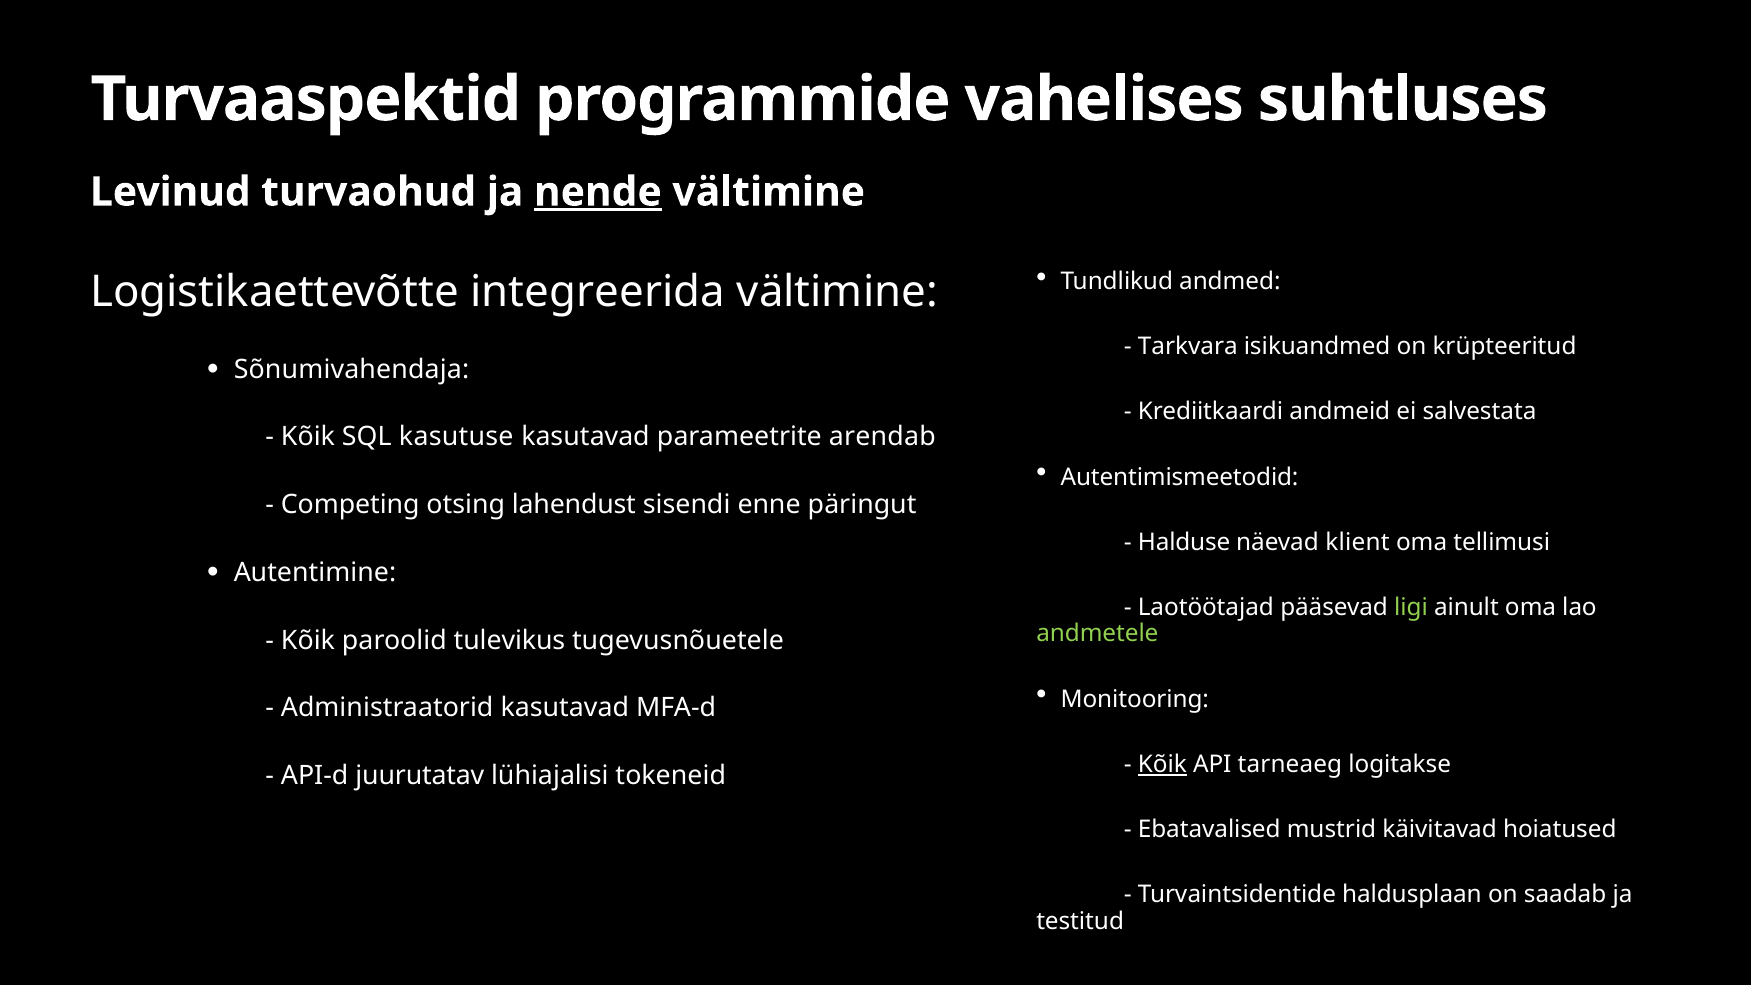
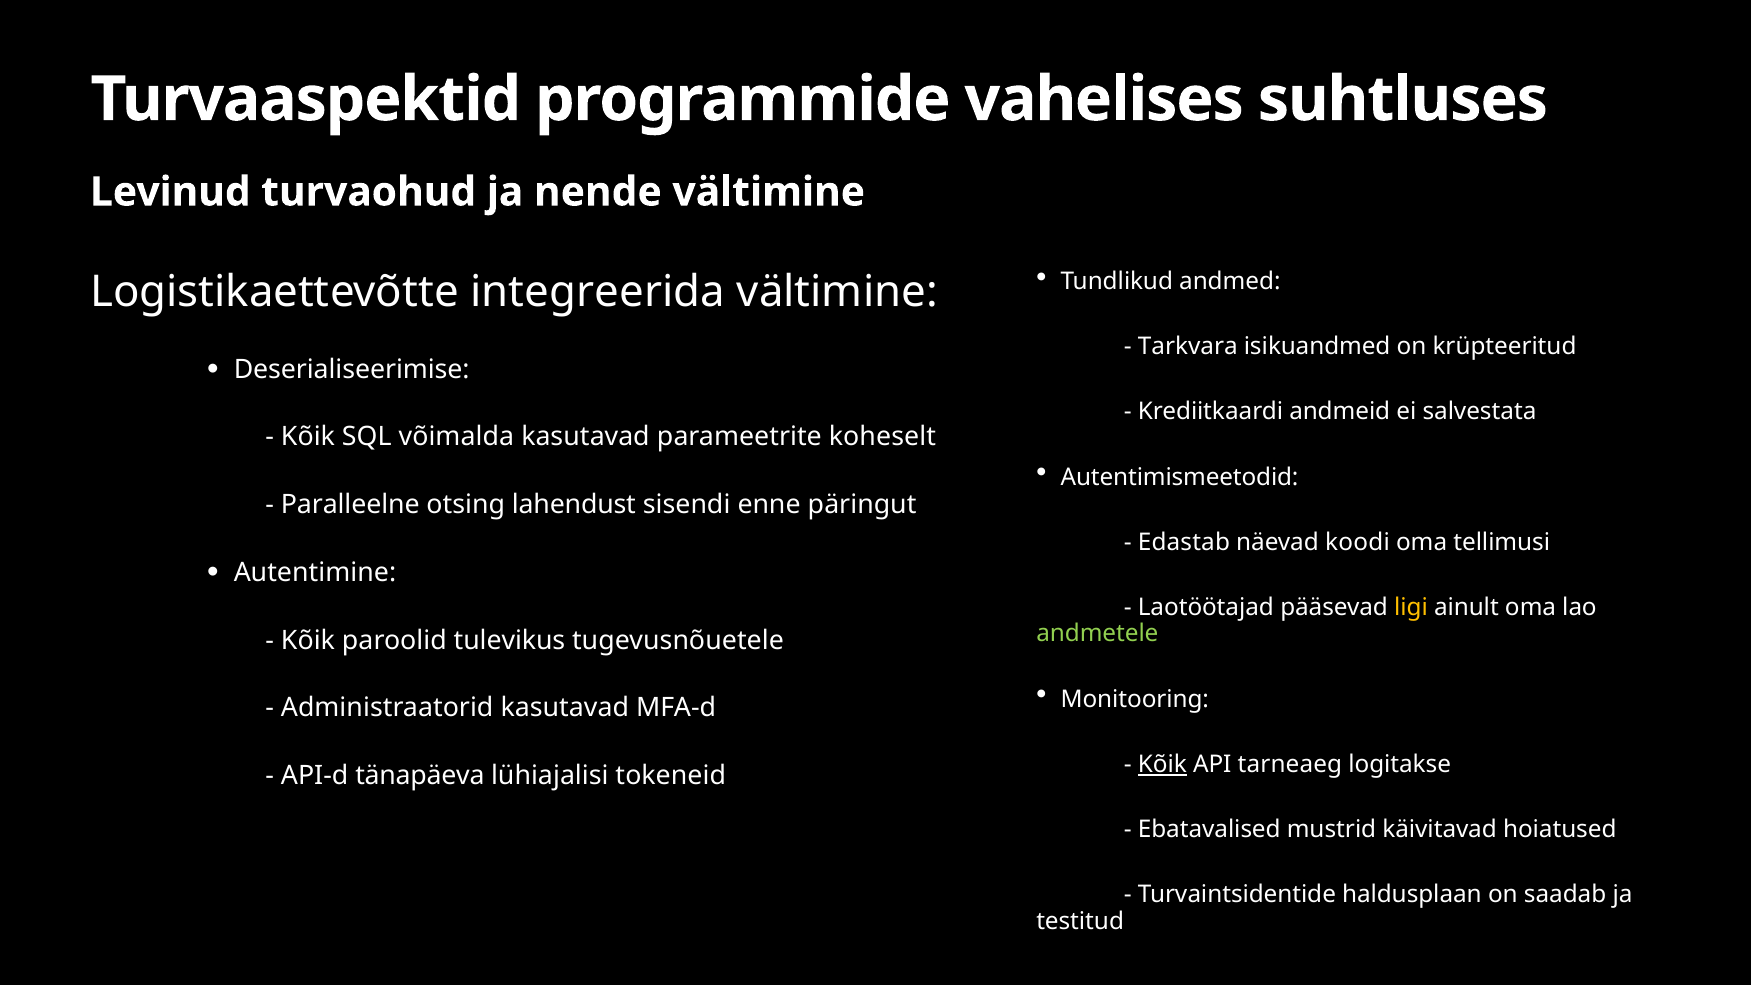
nende underline: present -> none
Sõnumivahendaja: Sõnumivahendaja -> Deserialiseerimise
kasutuse: kasutuse -> võimalda
arendab: arendab -> koheselt
Competing: Competing -> Paralleelne
Halduse: Halduse -> Edastab
klient: klient -> koodi
ligi colour: light green -> yellow
juurutatav: juurutatav -> tänapäeva
